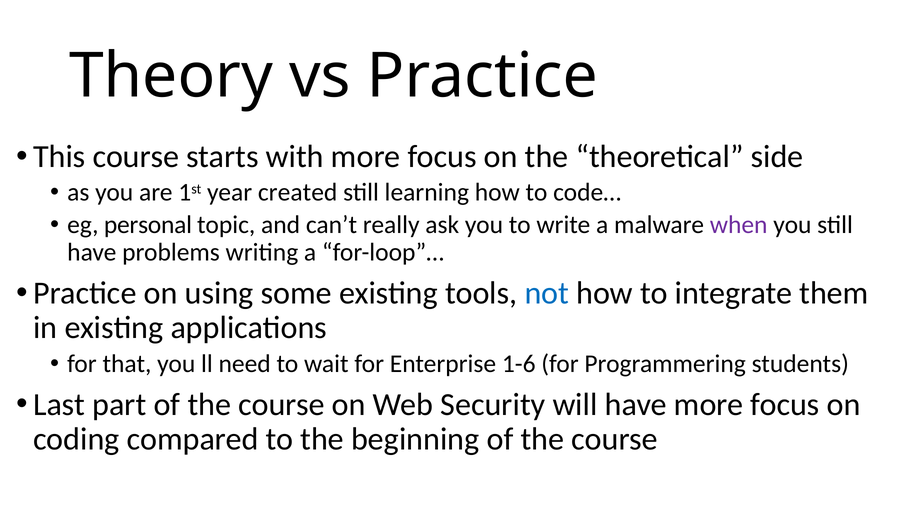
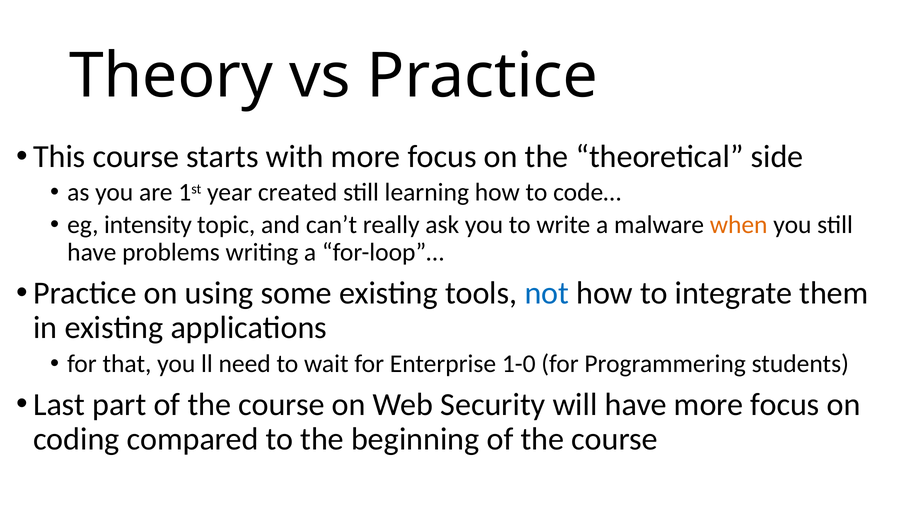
personal: personal -> intensity
when colour: purple -> orange
1-6: 1-6 -> 1-0
